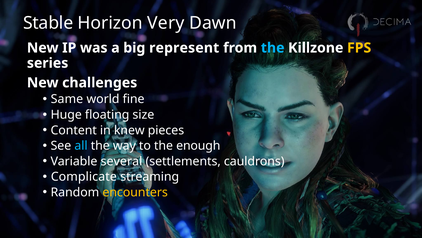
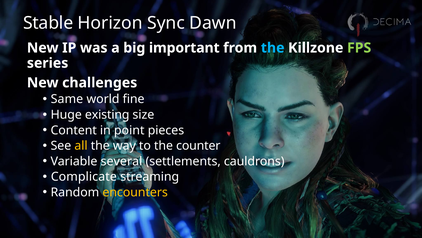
Very: Very -> Sync
represent: represent -> important
FPS colour: yellow -> light green
floating: floating -> existing
knew: knew -> point
all colour: light blue -> yellow
enough: enough -> counter
